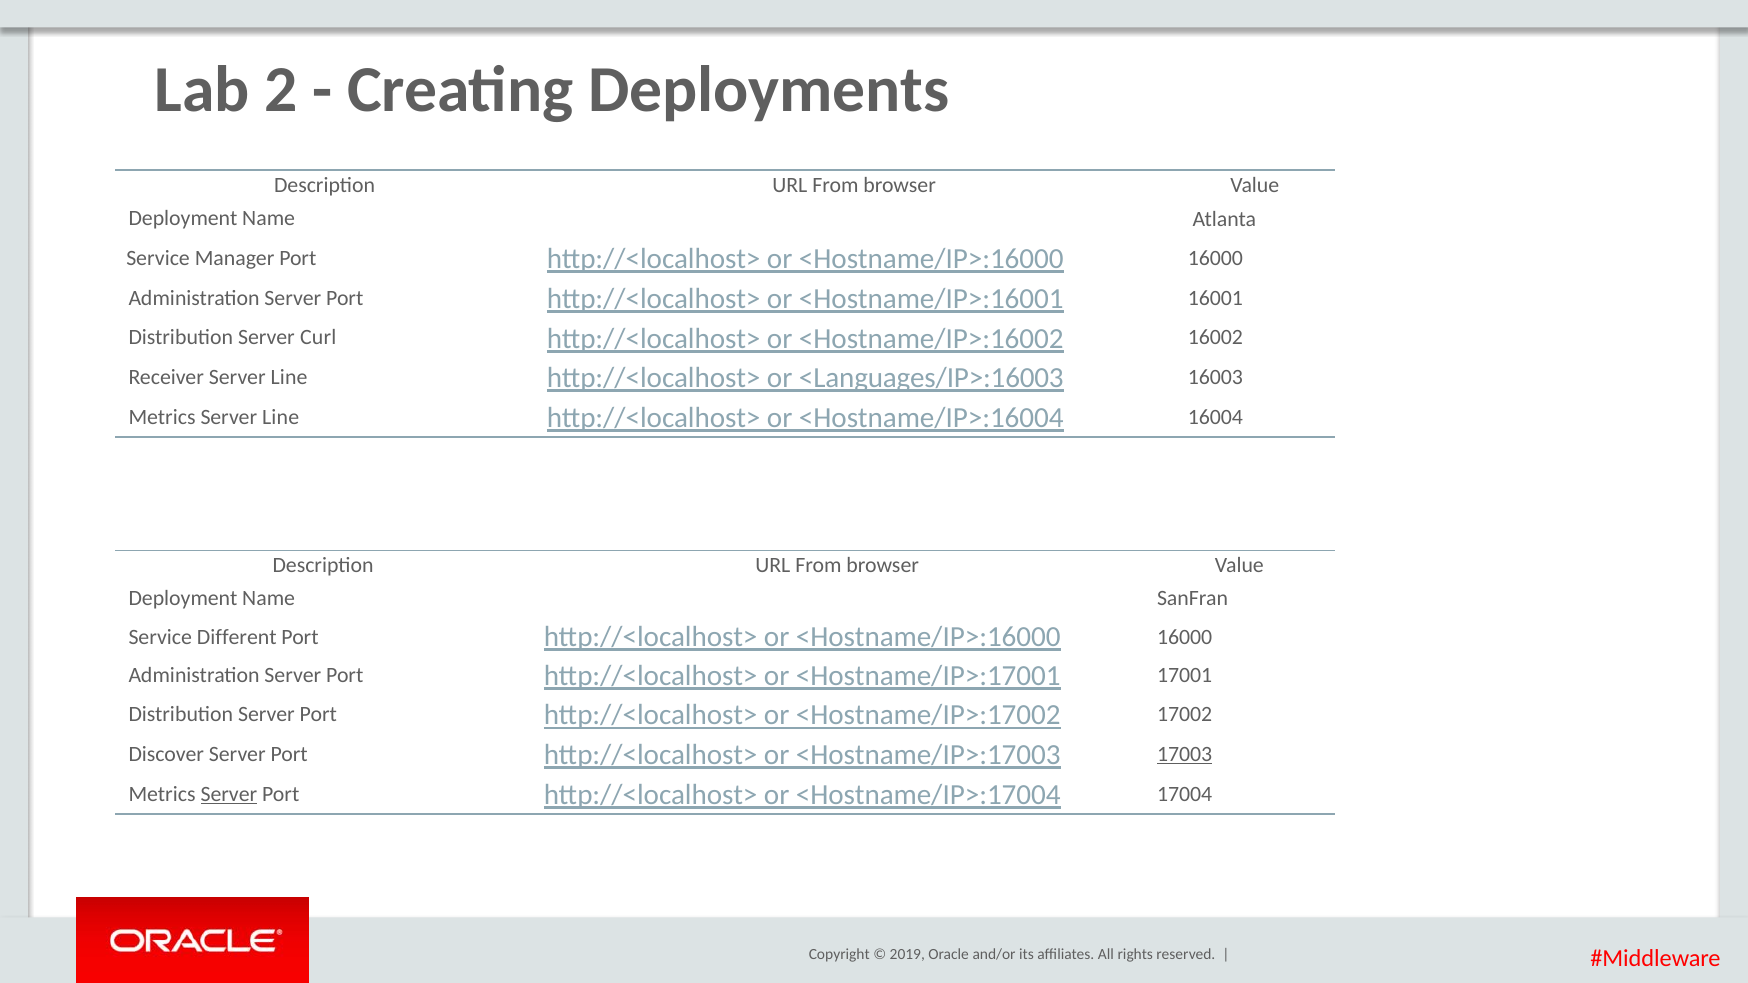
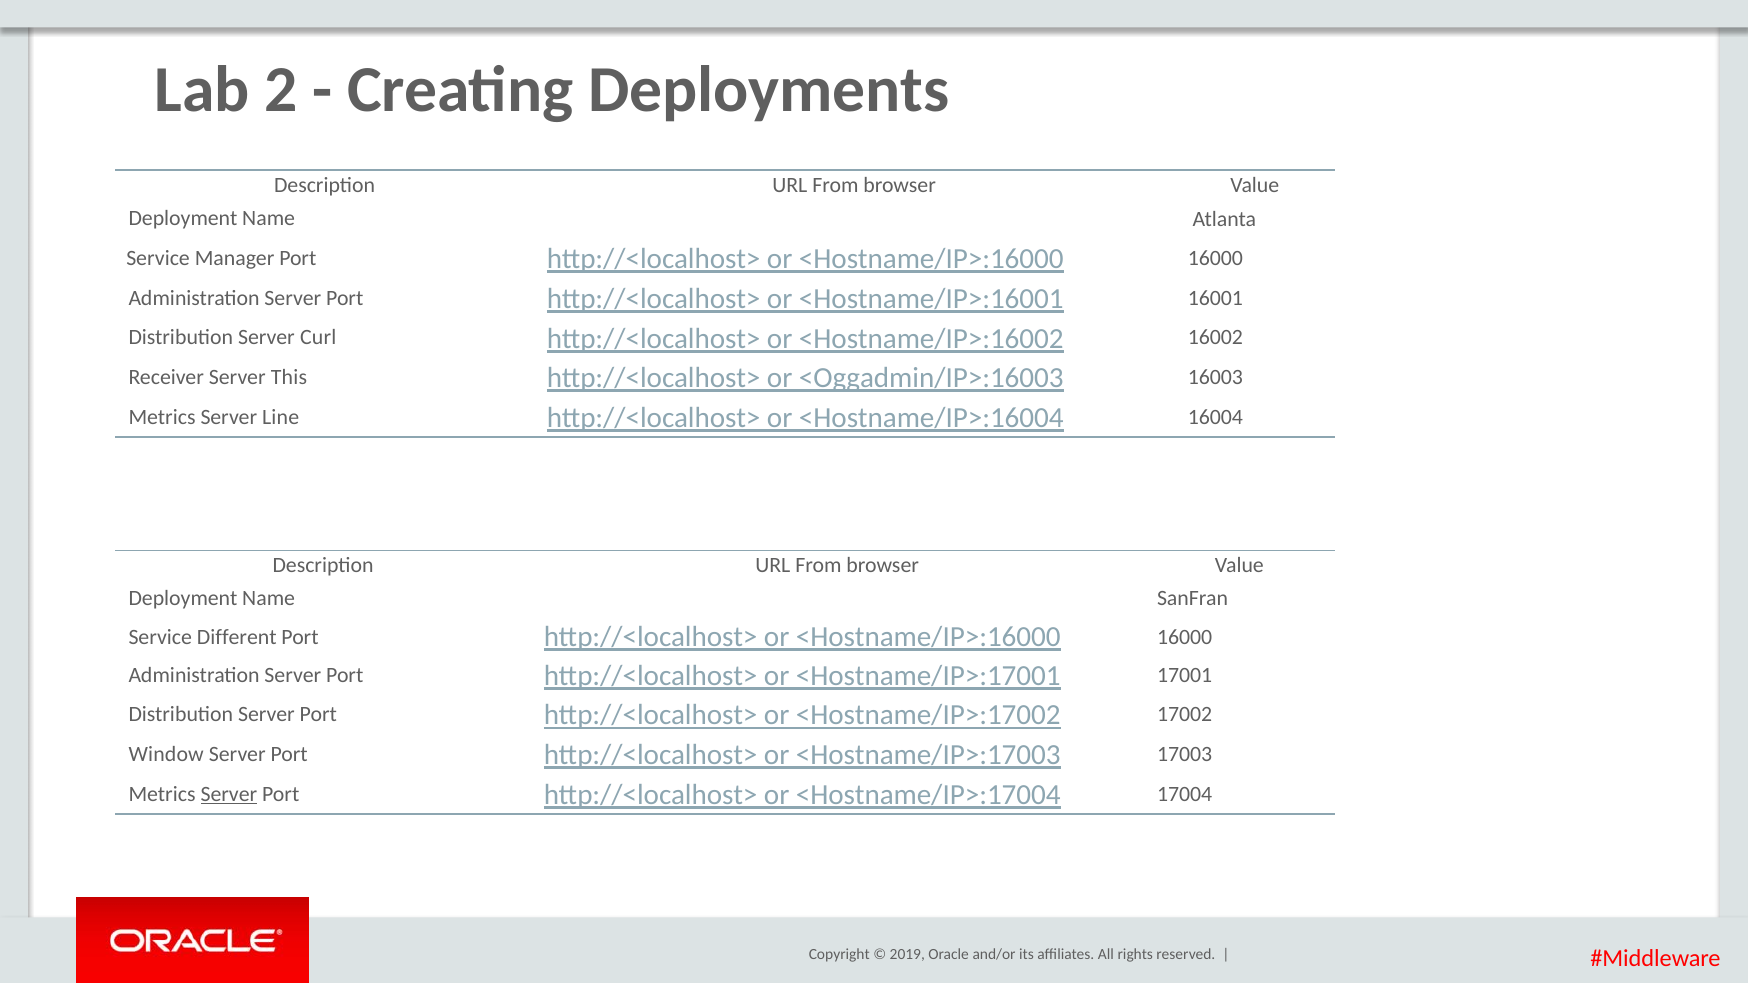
Receiver Server Line: Line -> This
<Languages/IP>:16003: <Languages/IP>:16003 -> <Oggadmin/IP>:16003
Discover: Discover -> Window
17003 underline: present -> none
